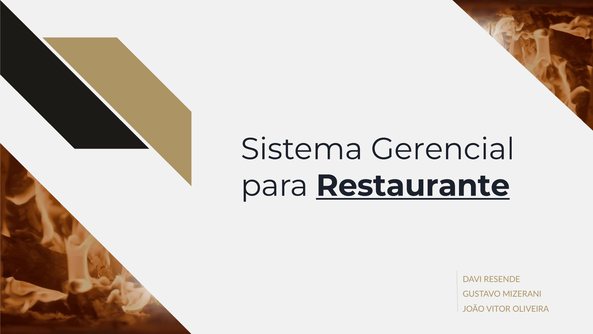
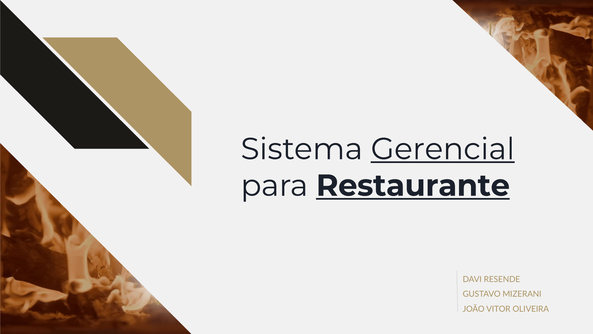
Gerencial underline: none -> present
